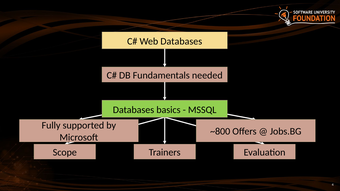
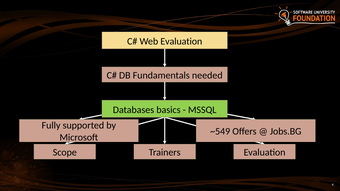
Web Databases: Databases -> Evaluation
~800: ~800 -> ~549
